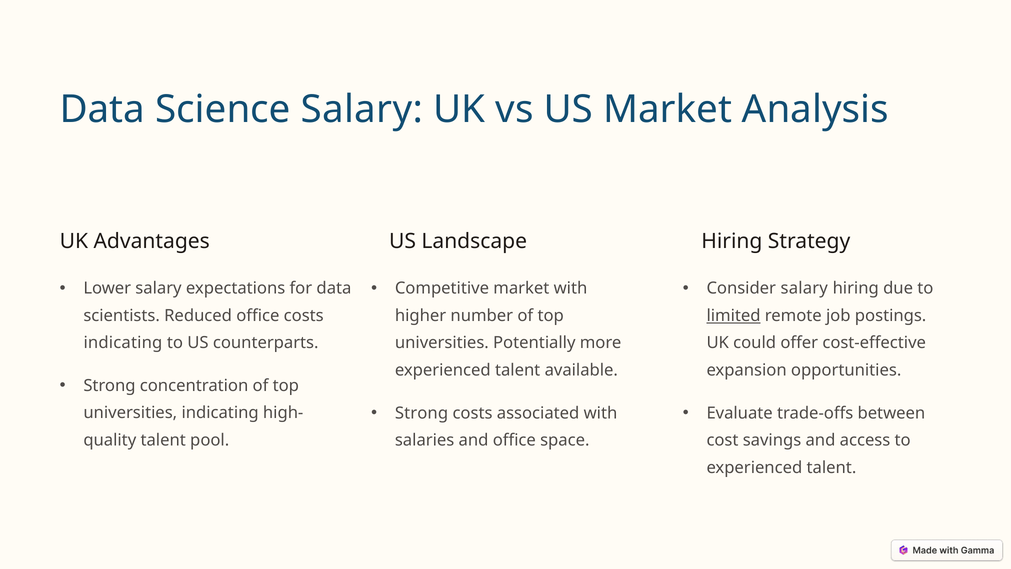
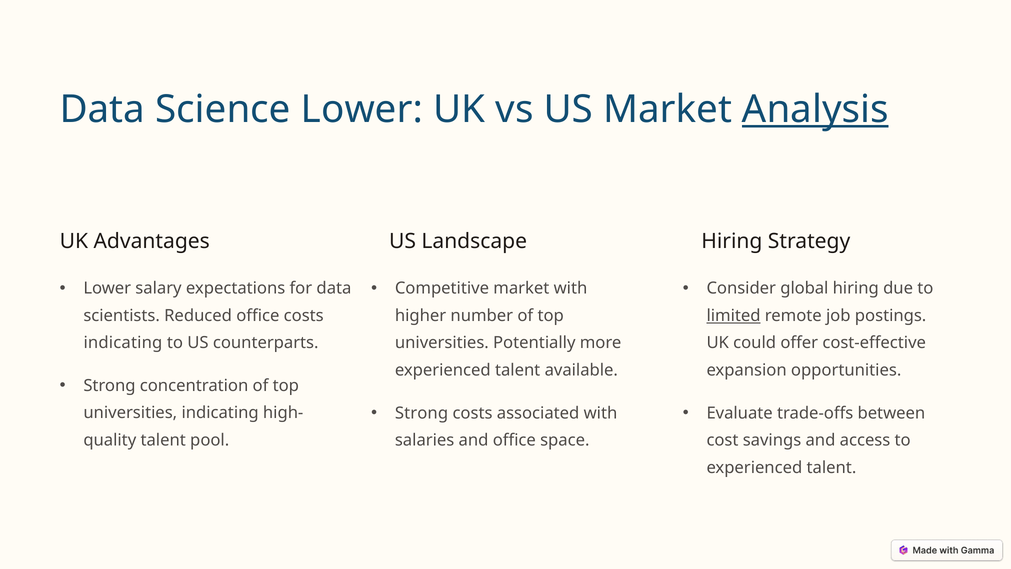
Science Salary: Salary -> Lower
Analysis underline: none -> present
Consider salary: salary -> global
